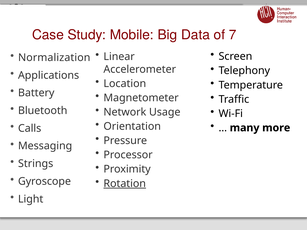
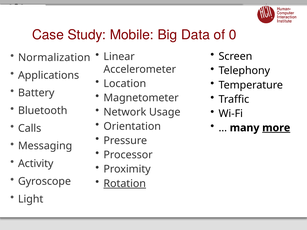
7: 7 -> 0
more underline: none -> present
Strings: Strings -> Activity
